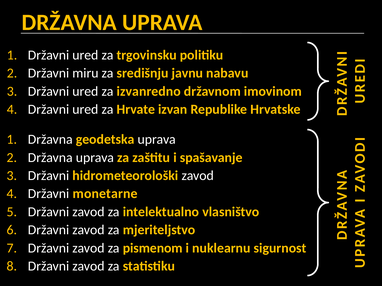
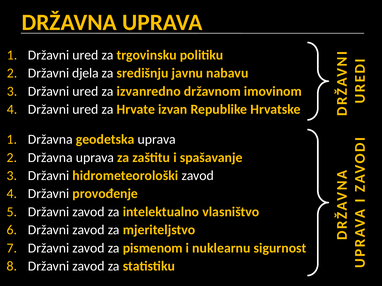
miru: miru -> djela
monetarne: monetarne -> provođenje
